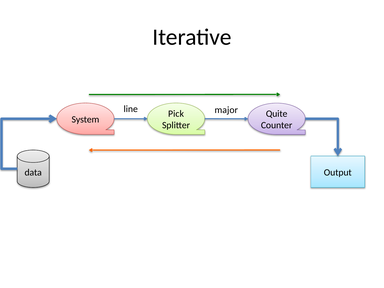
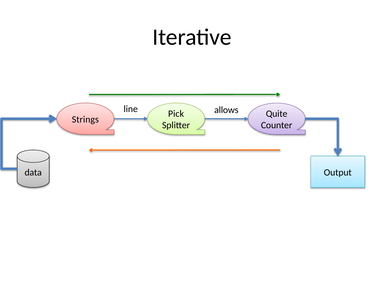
major: major -> allows
System: System -> Strings
